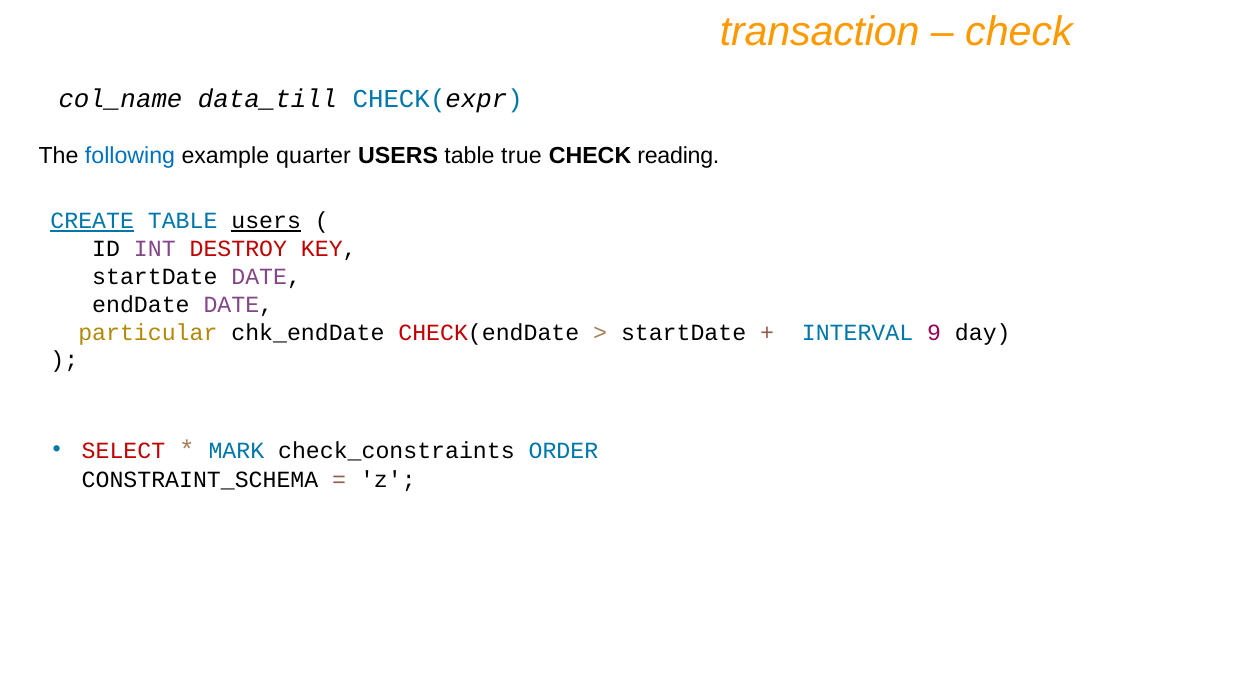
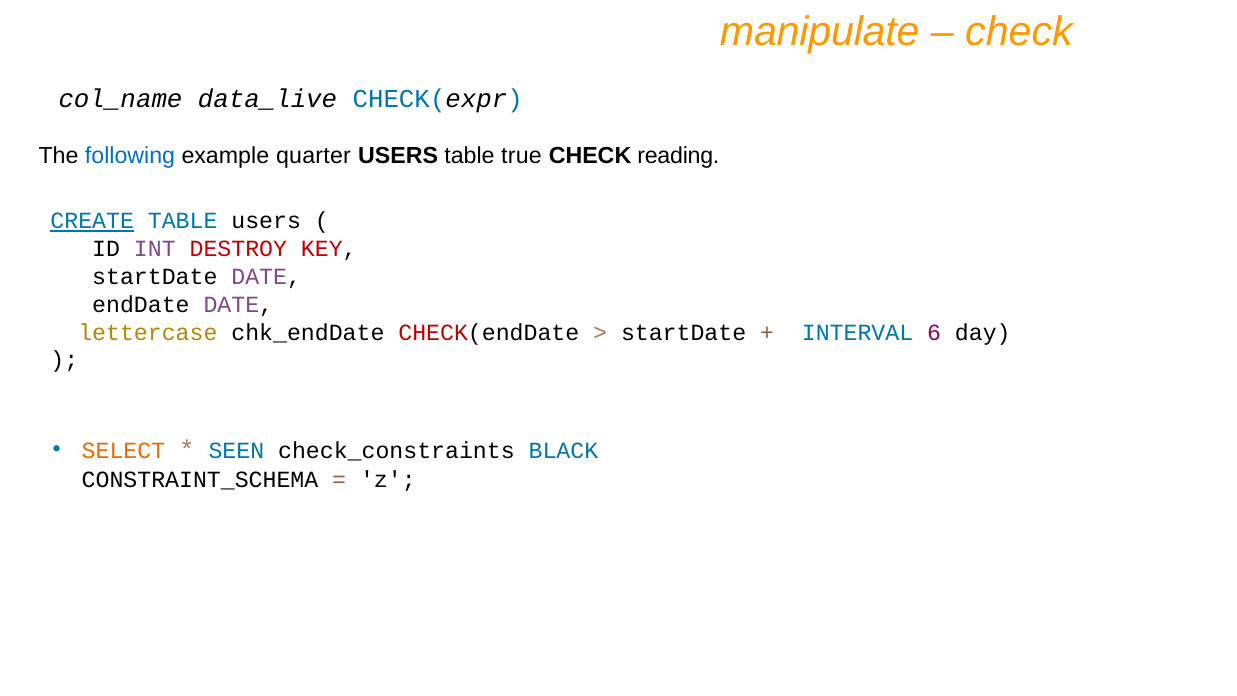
transaction: transaction -> manipulate
data_till: data_till -> data_live
users at (266, 221) underline: present -> none
particular: particular -> lettercase
9: 9 -> 6
SELECT colour: red -> orange
MARK: MARK -> SEEN
ORDER: ORDER -> BLACK
